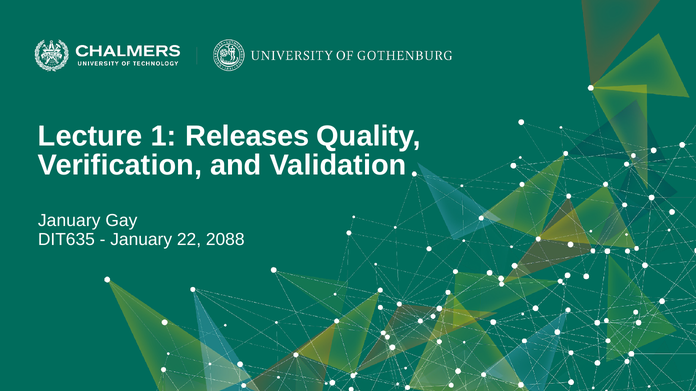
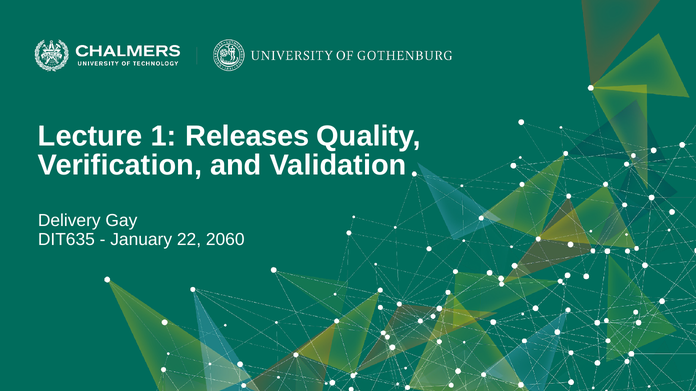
January at (69, 221): January -> Delivery
2088: 2088 -> 2060
